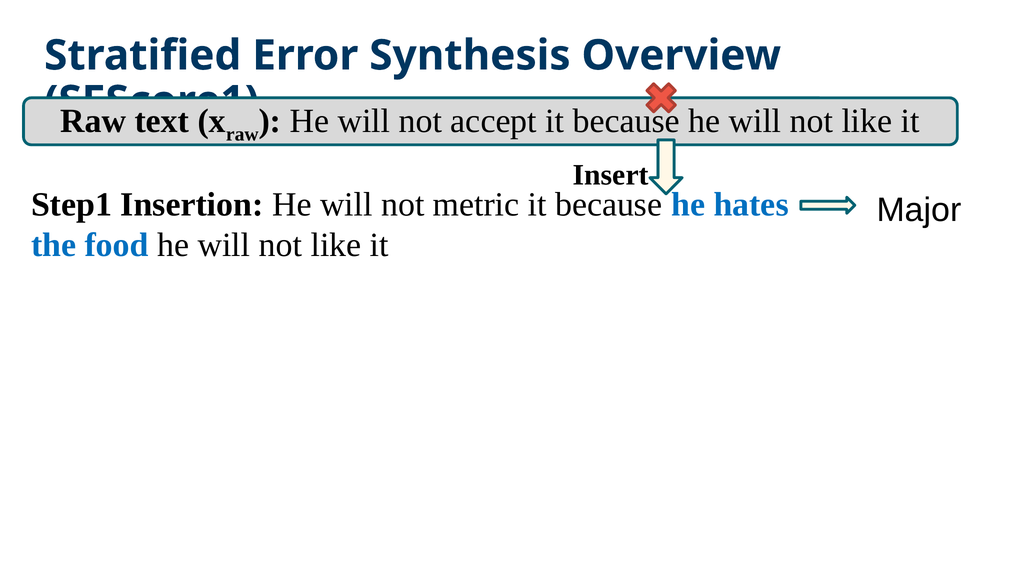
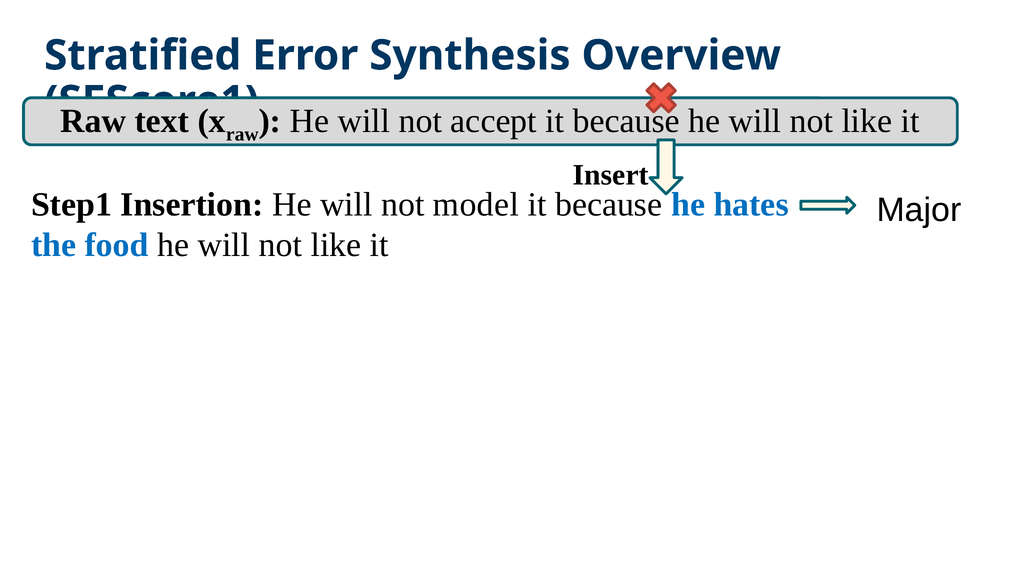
metric: metric -> model
